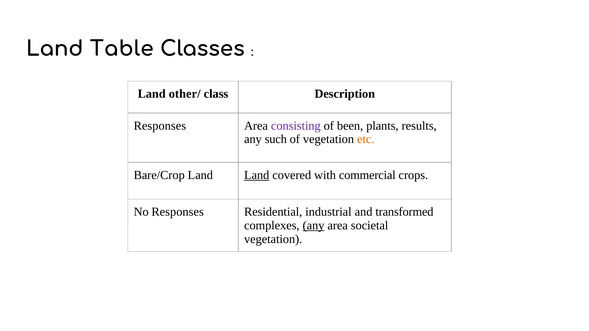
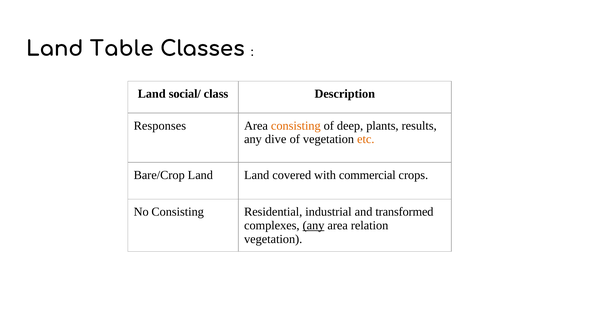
other/: other/ -> social/
consisting at (296, 126) colour: purple -> orange
been: been -> deep
such: such -> dive
Land at (257, 175) underline: present -> none
No Responses: Responses -> Consisting
societal: societal -> relation
